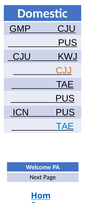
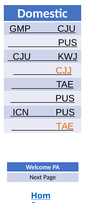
TAE at (65, 126) colour: blue -> orange
